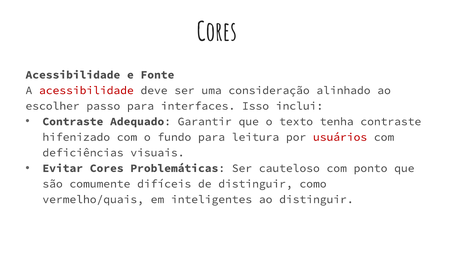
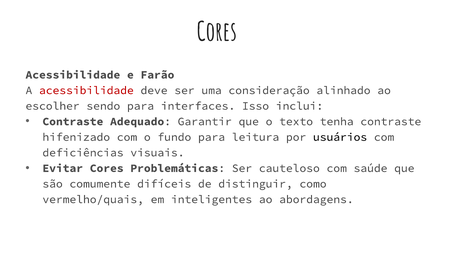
Fonte: Fonte -> Farão
passo: passo -> sendo
usuários colour: red -> black
ponto: ponto -> saúde
ao distinguir: distinguir -> abordagens
